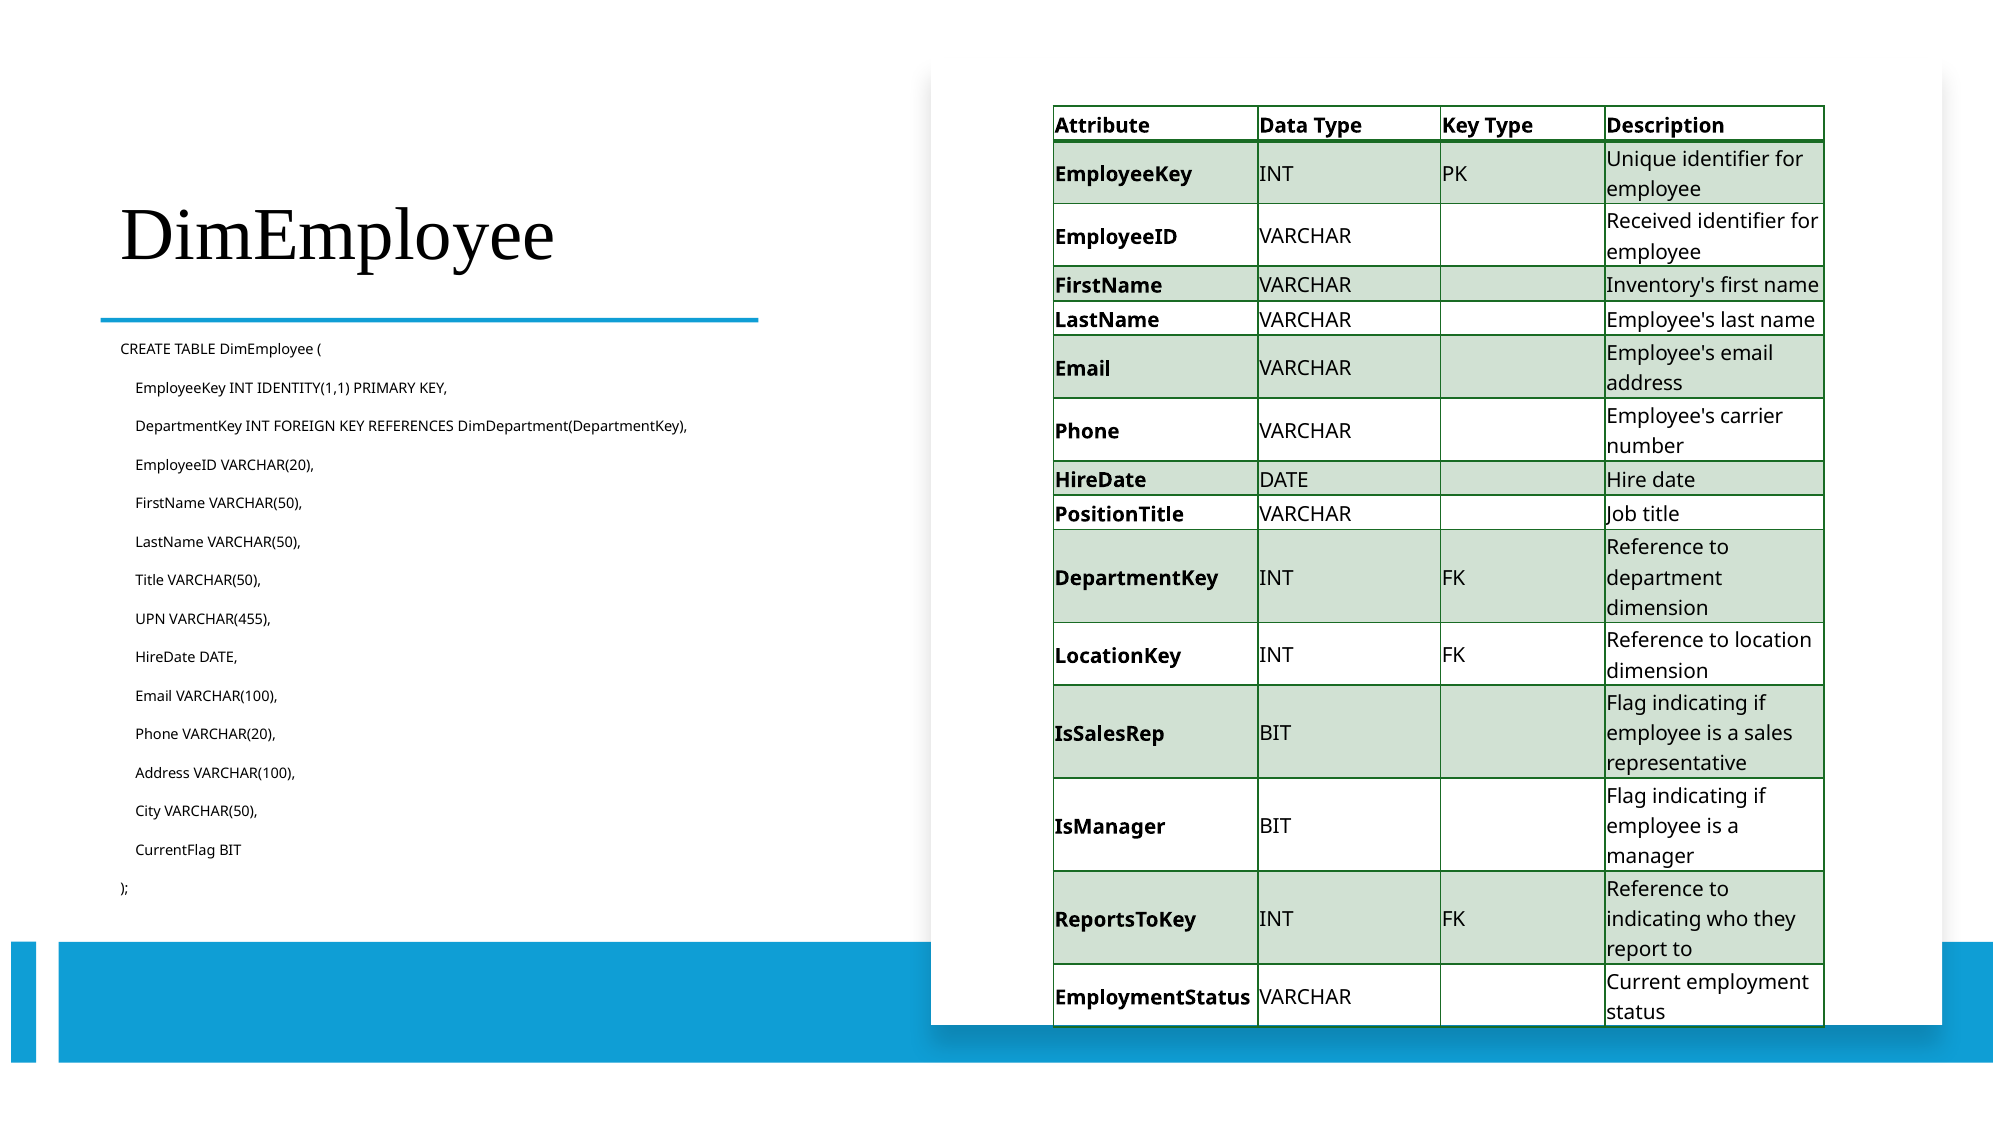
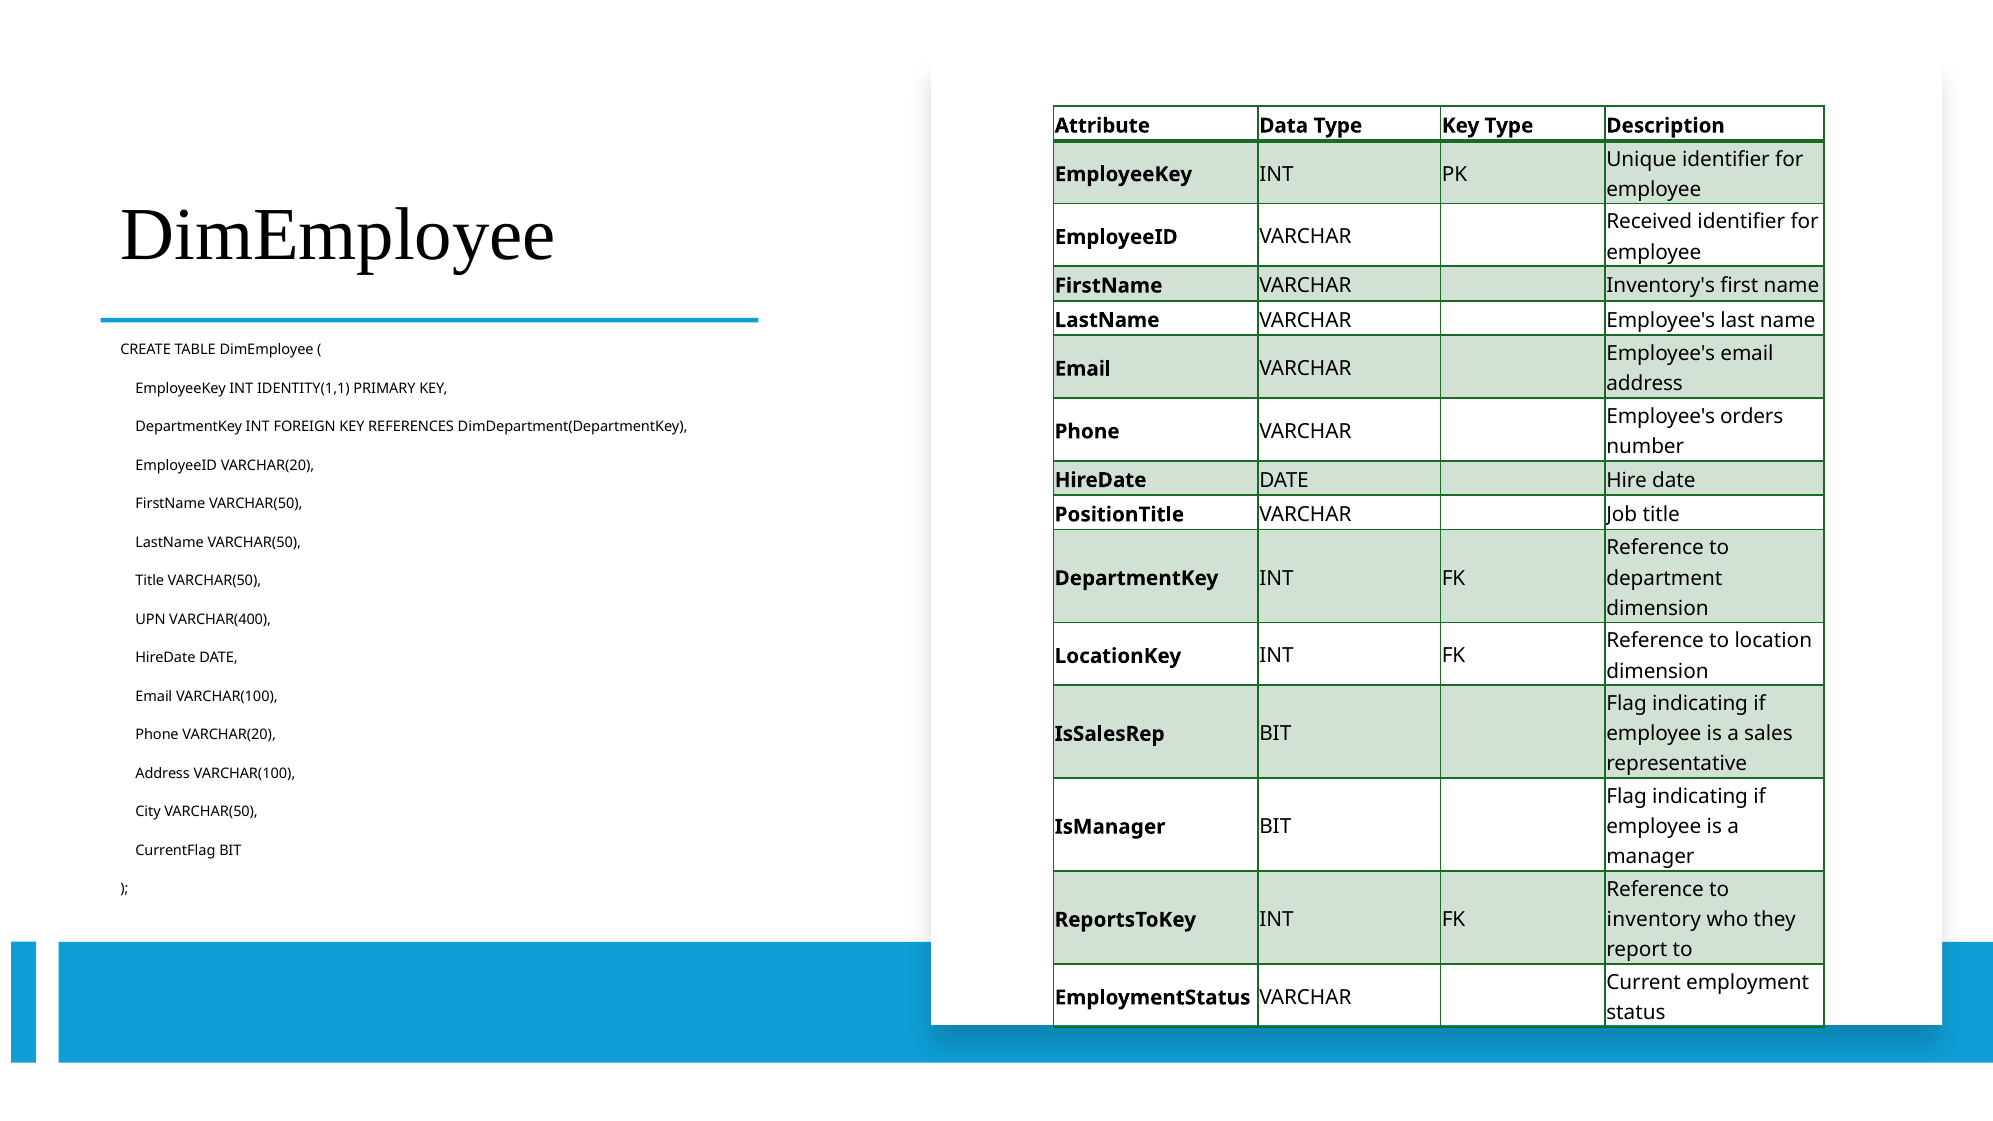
carrier: carrier -> orders
VARCHAR(455: VARCHAR(455 -> VARCHAR(400
indicating at (1654, 920): indicating -> inventory
